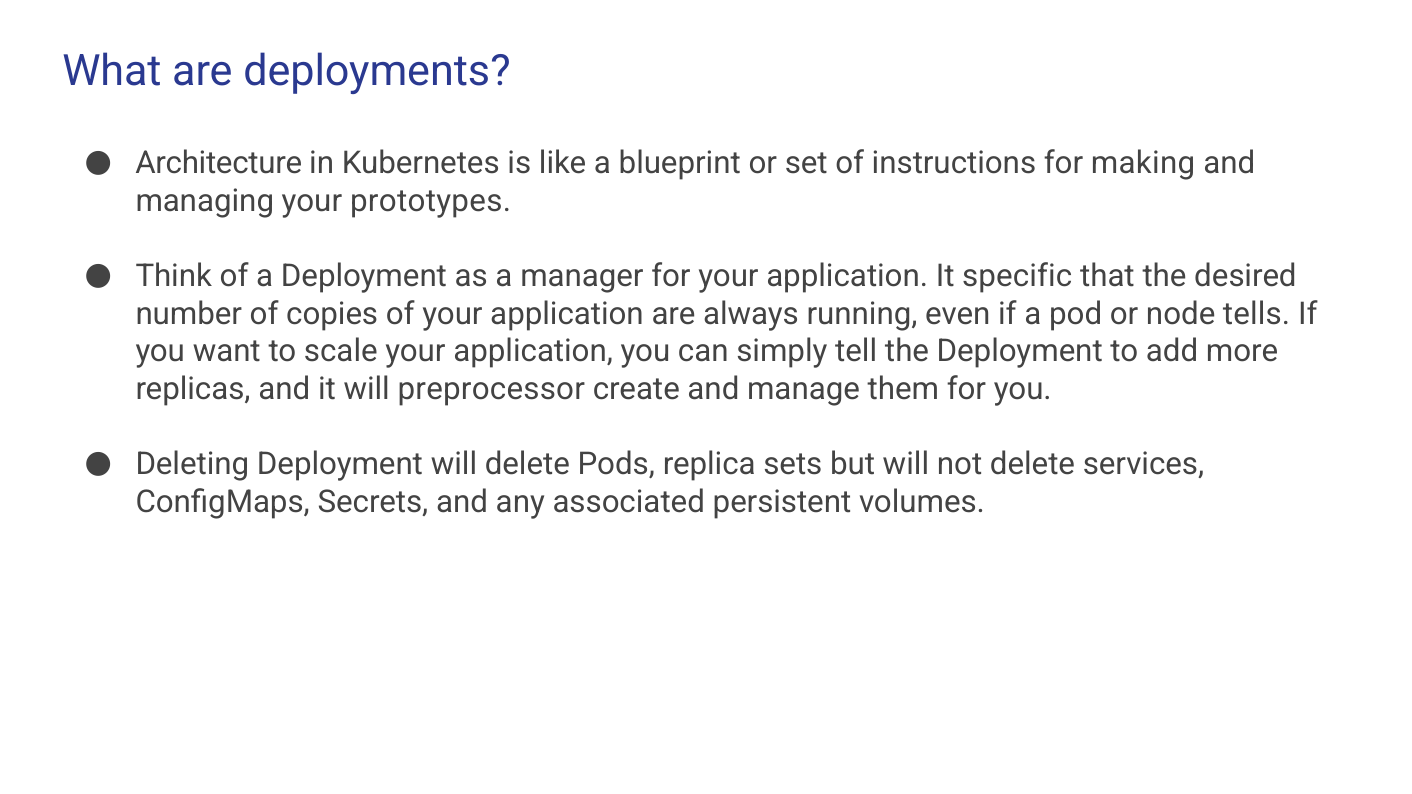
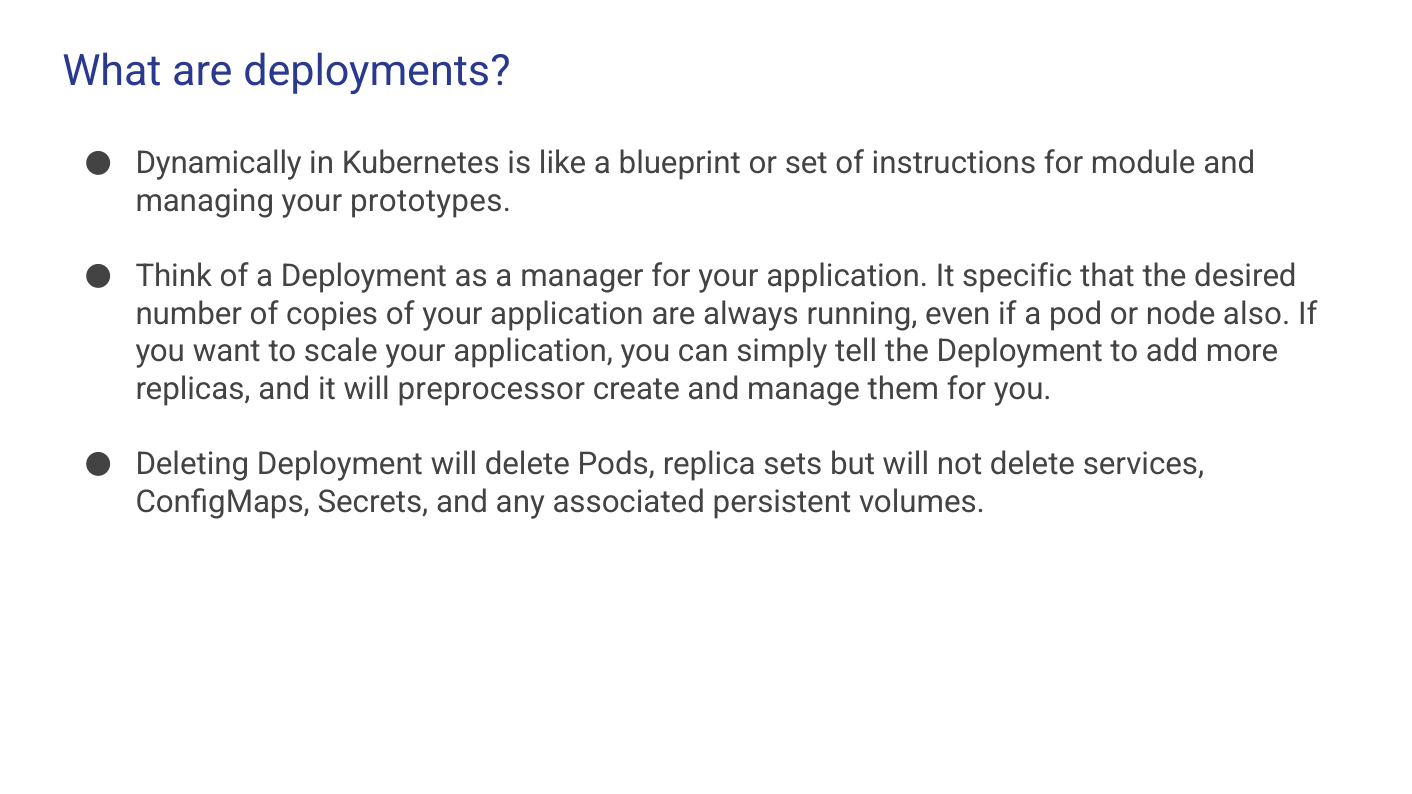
Architecture: Architecture -> Dynamically
making: making -> module
tells: tells -> also
